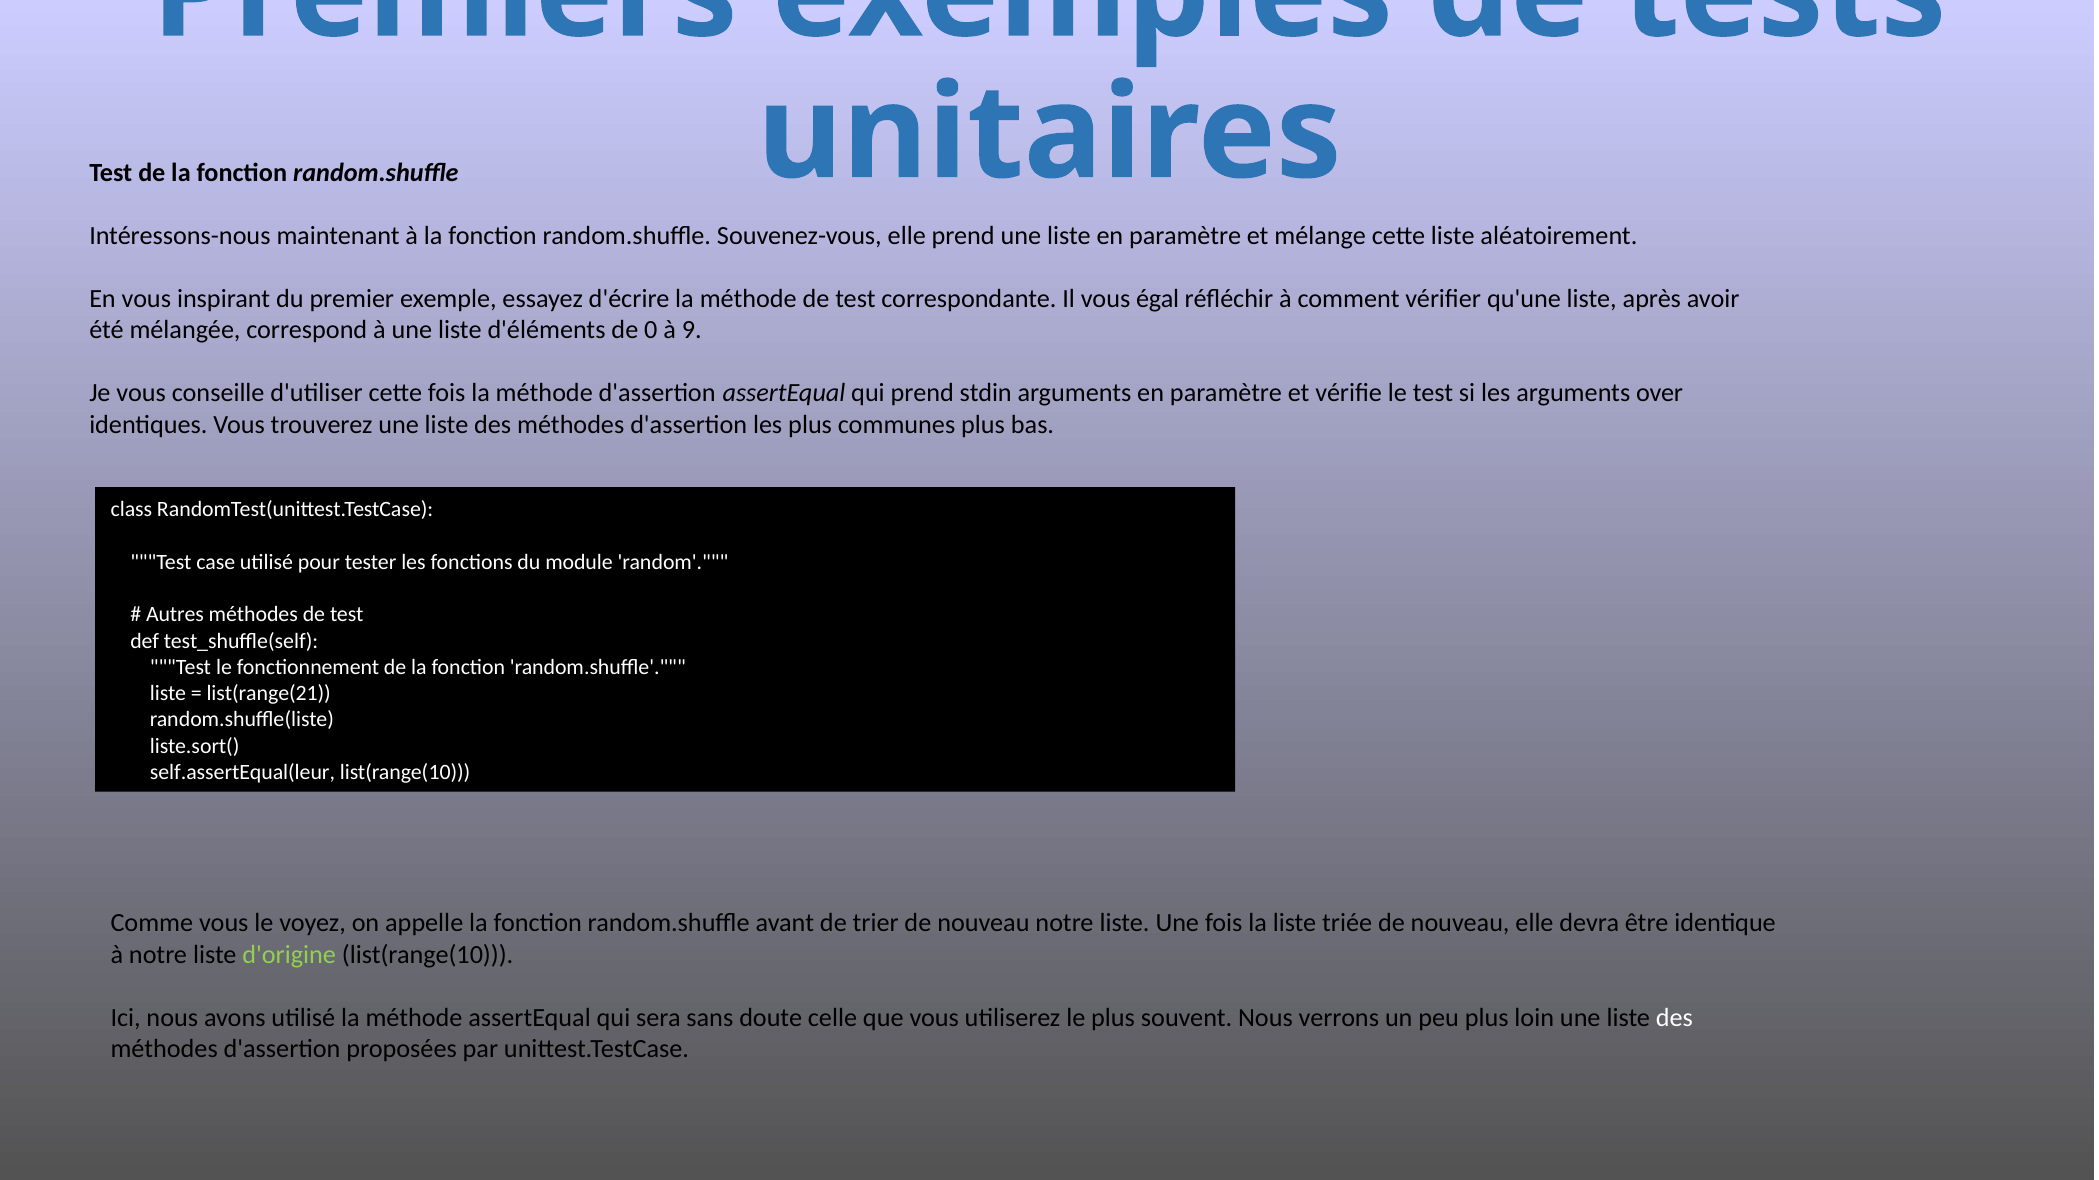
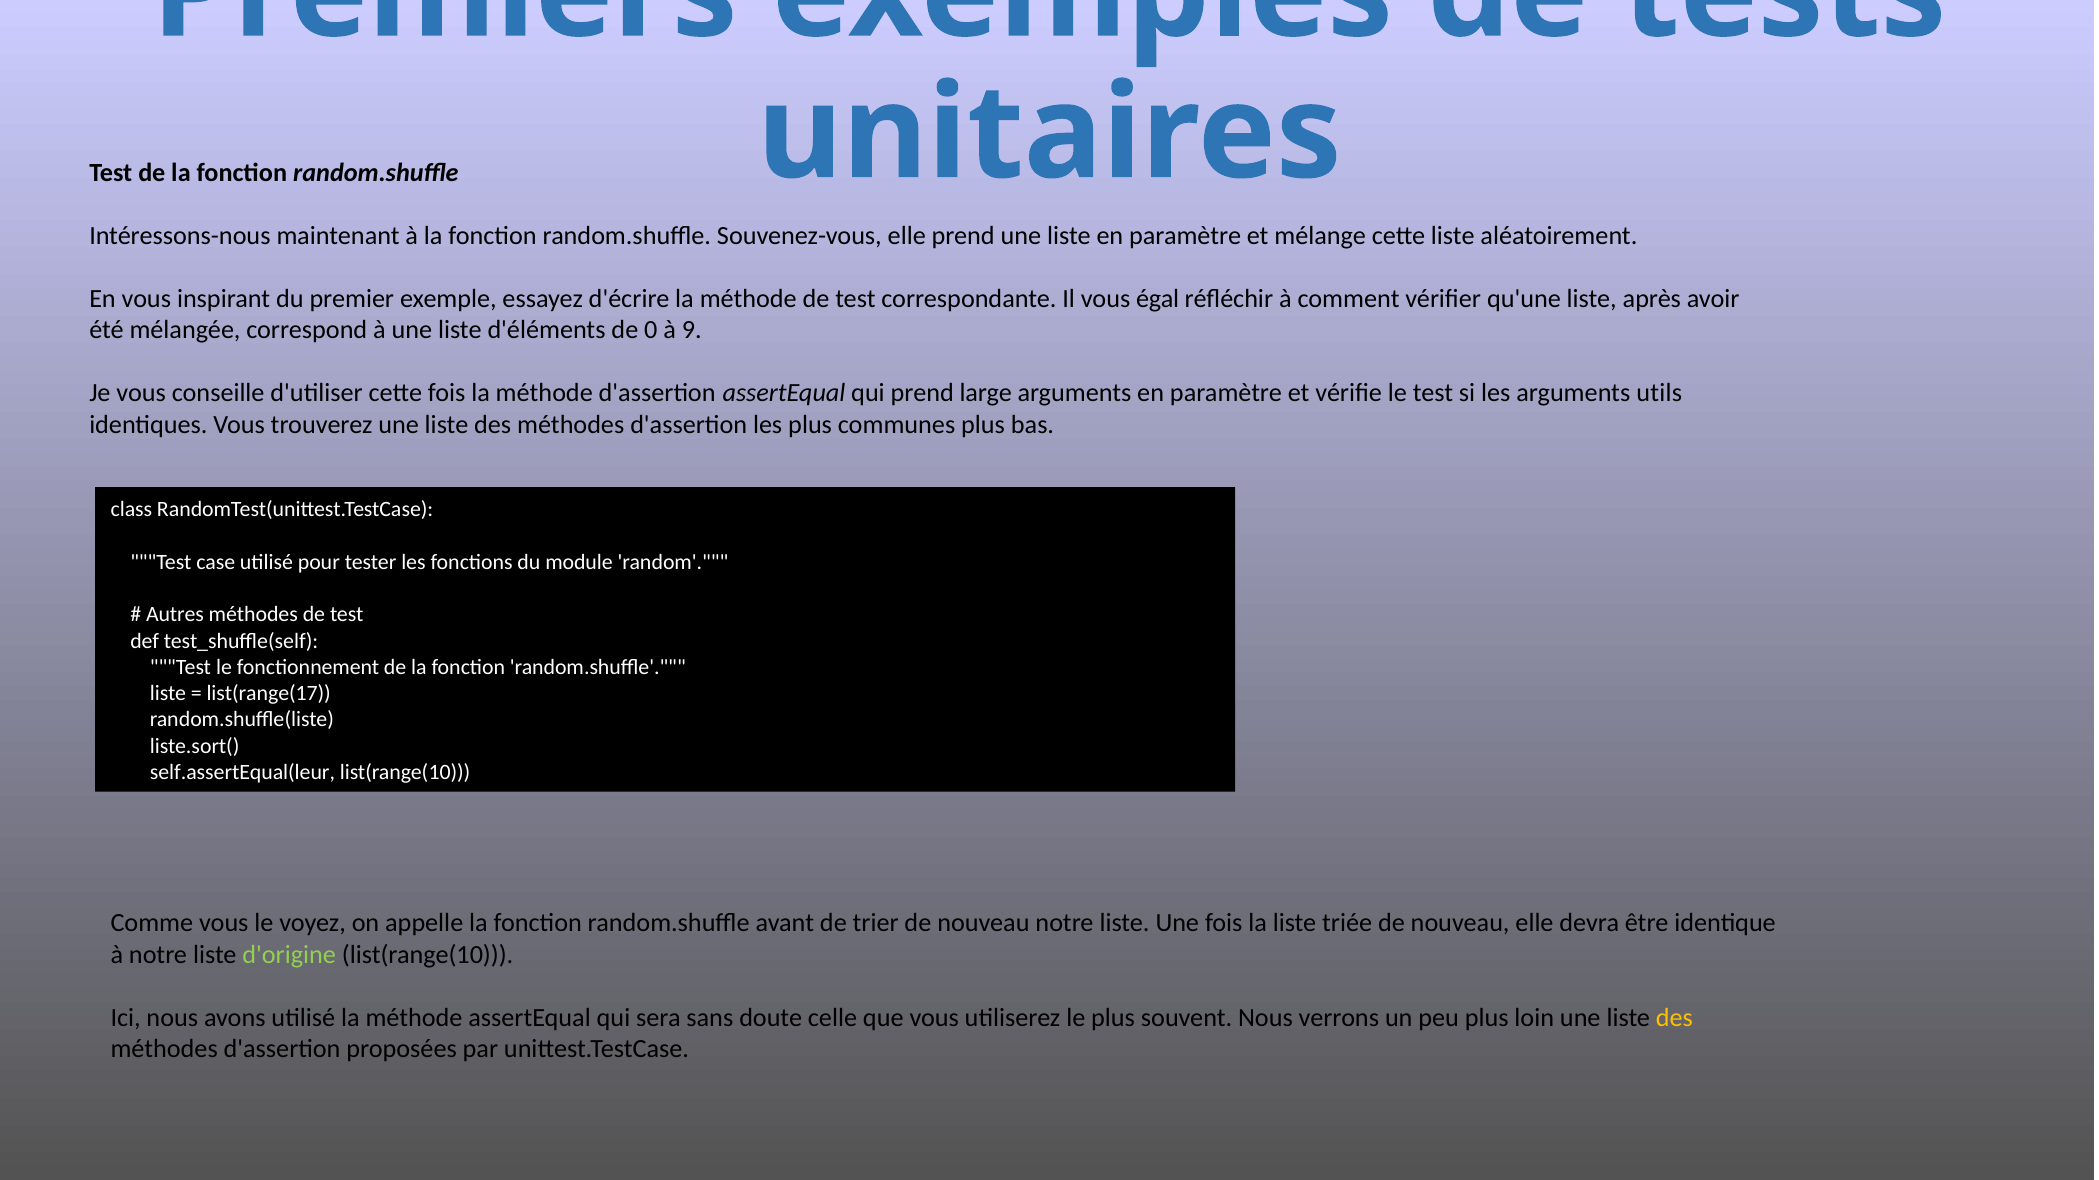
stdin: stdin -> large
over: over -> utils
list(range(21: list(range(21 -> list(range(17
des at (1674, 1018) colour: white -> yellow
